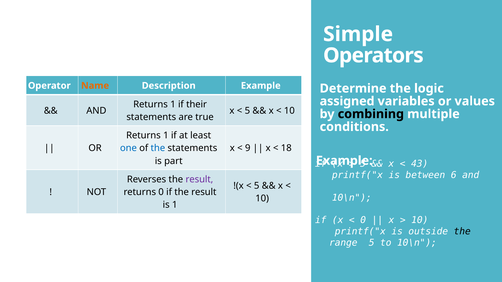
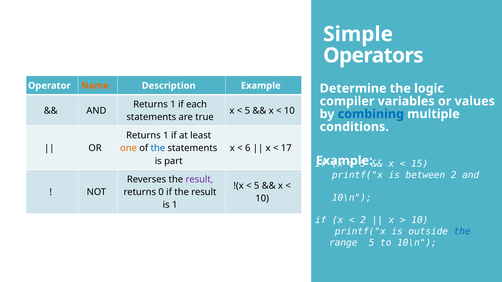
assigned: assigned -> compiler
their: their -> each
combining colour: black -> blue
one colour: blue -> orange
9: 9 -> 6
18: 18 -> 17
43: 43 -> 15
between 6: 6 -> 2
0 at (363, 220): 0 -> 2
the at (462, 232) colour: black -> blue
